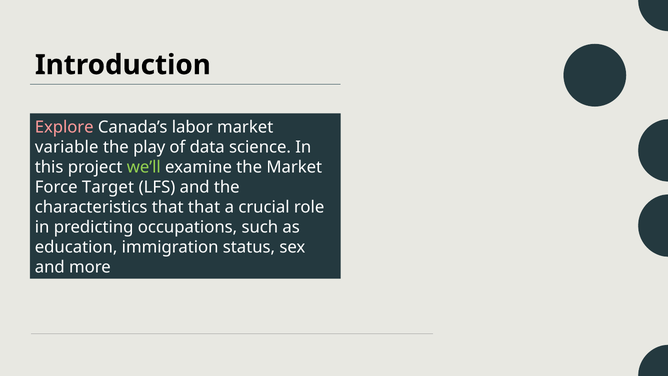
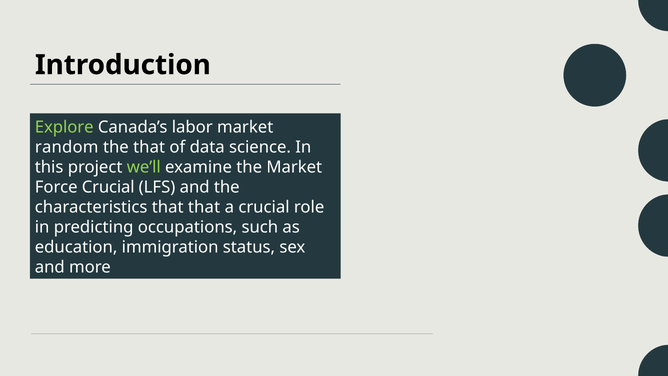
Explore colour: pink -> light green
variable: variable -> random
the play: play -> that
Force Target: Target -> Crucial
